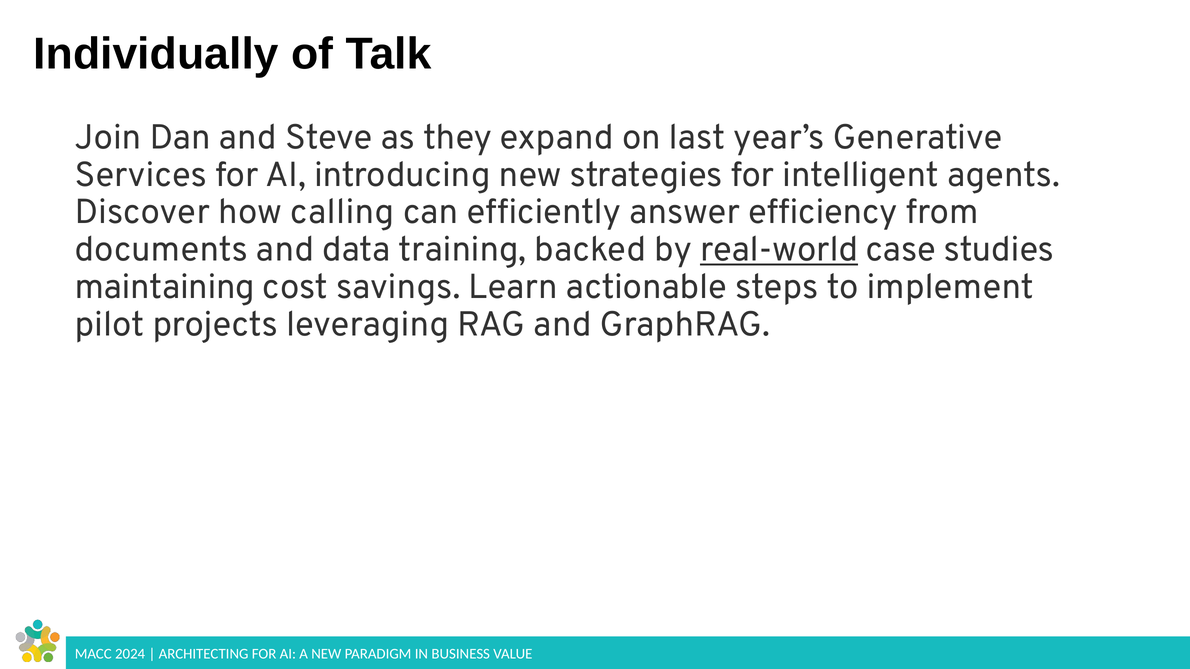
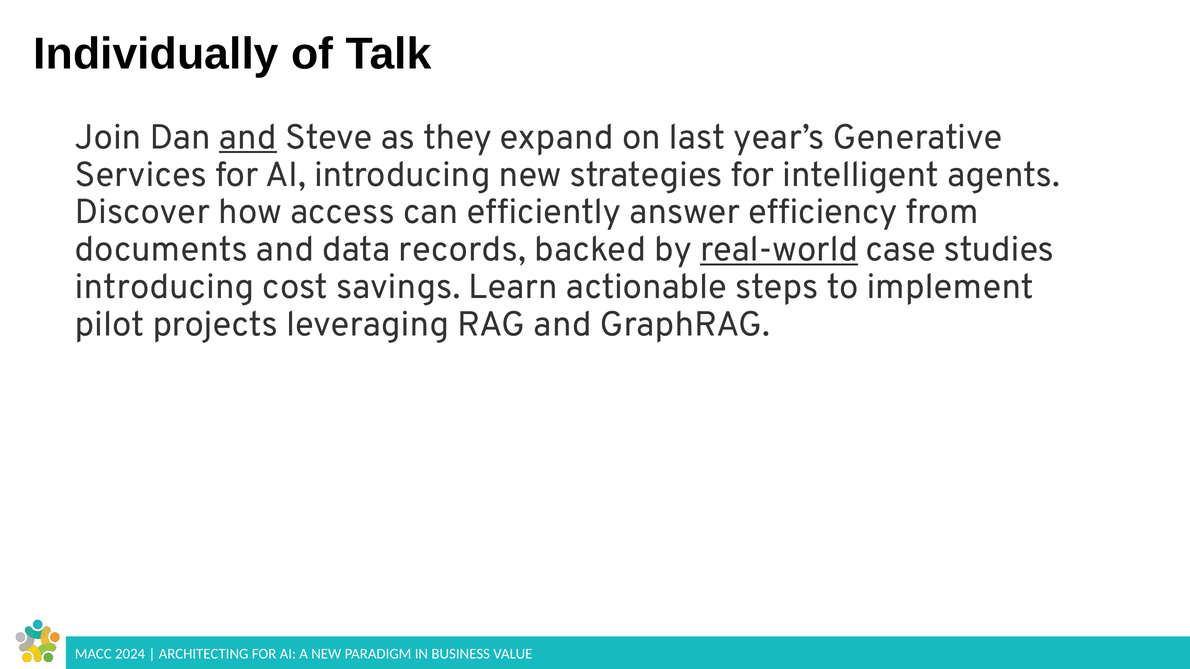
and at (248, 137) underline: none -> present
calling: calling -> access
training: training -> records
maintaining at (165, 287): maintaining -> introducing
